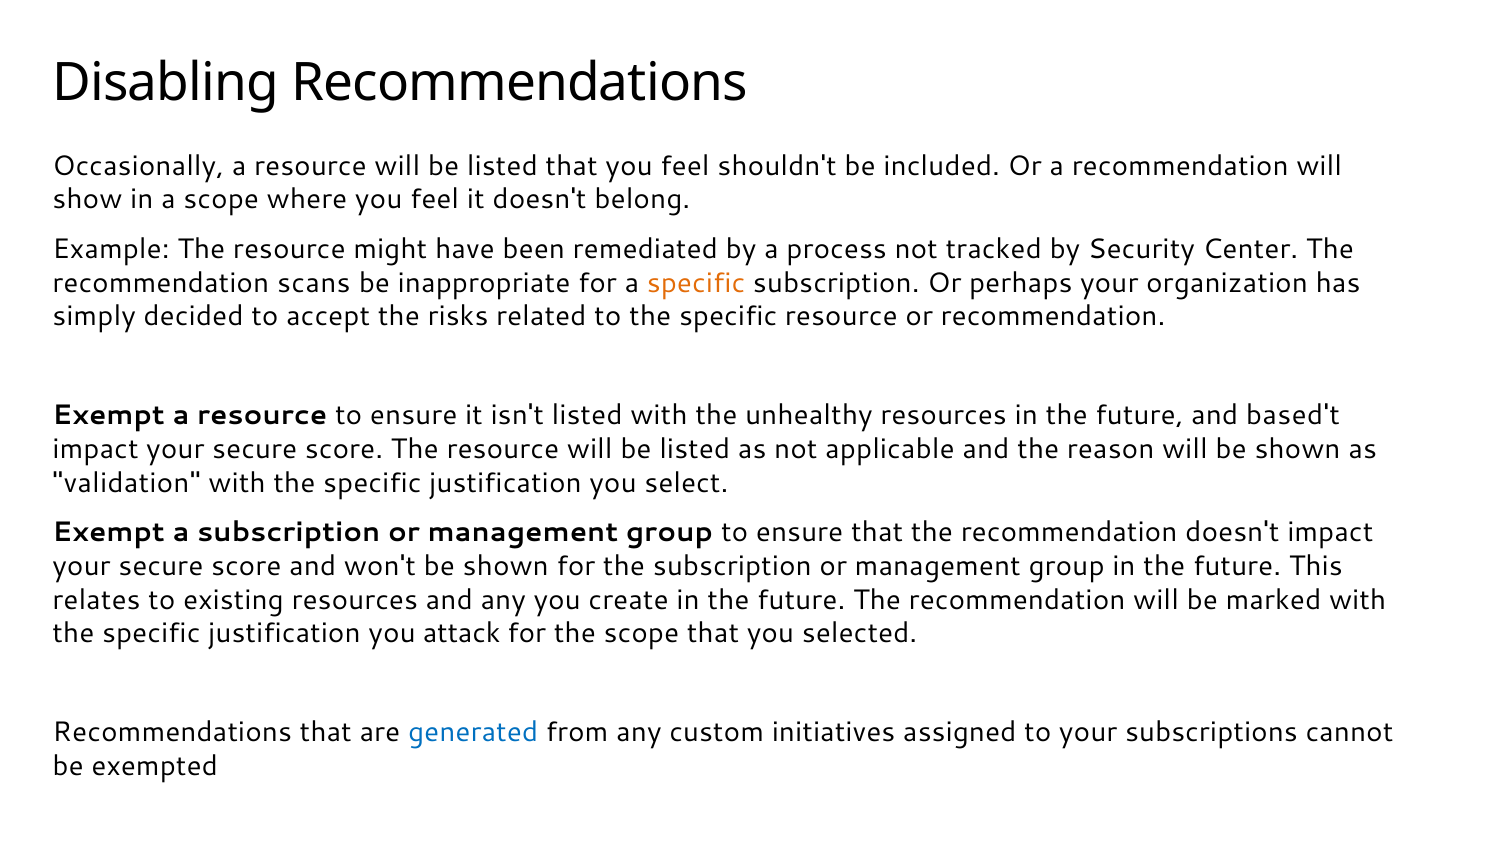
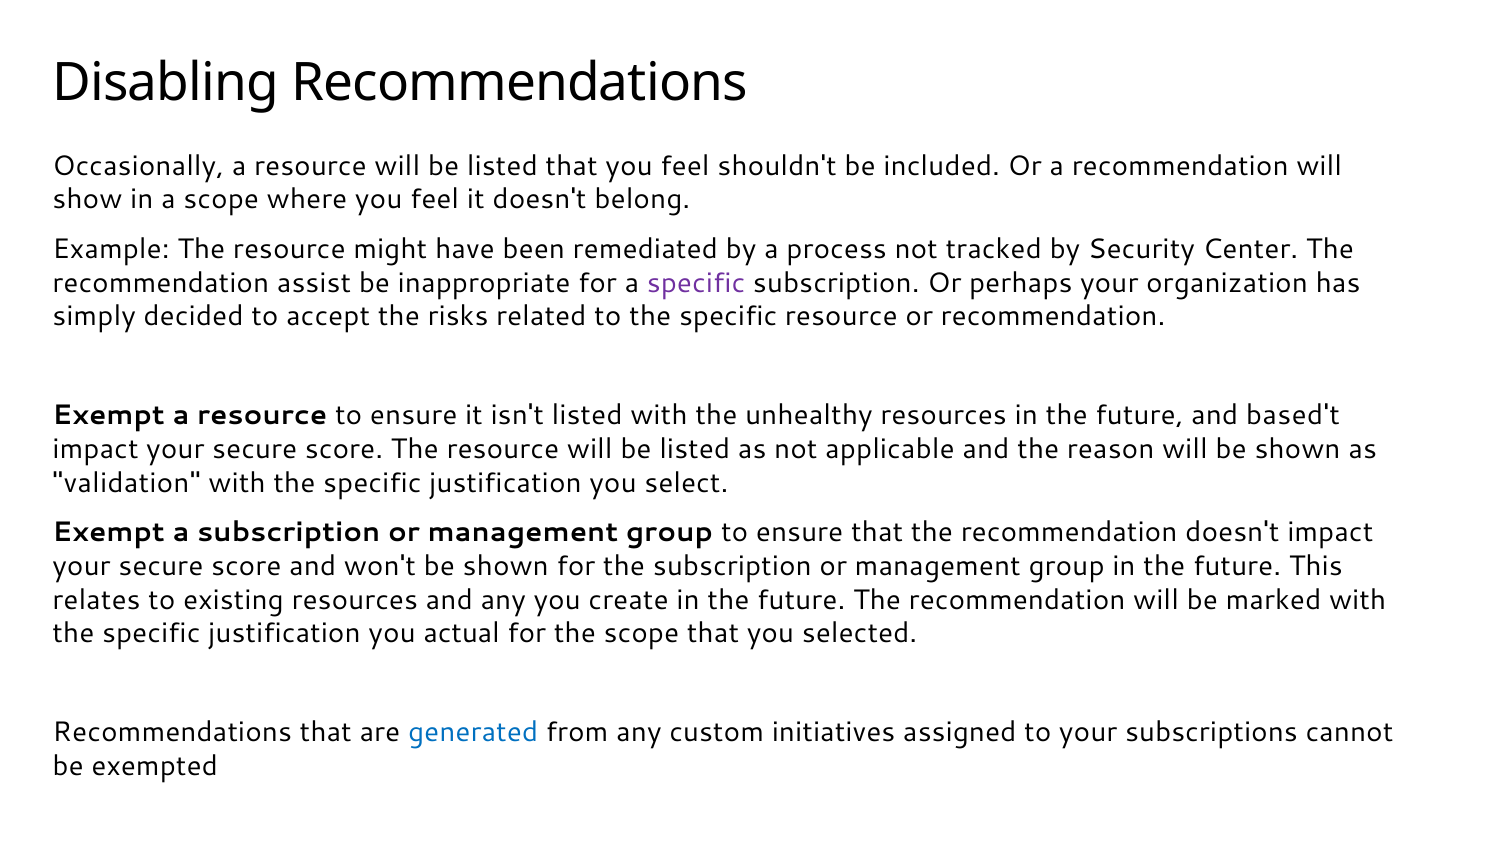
scans: scans -> assist
specific at (696, 283) colour: orange -> purple
attack: attack -> actual
